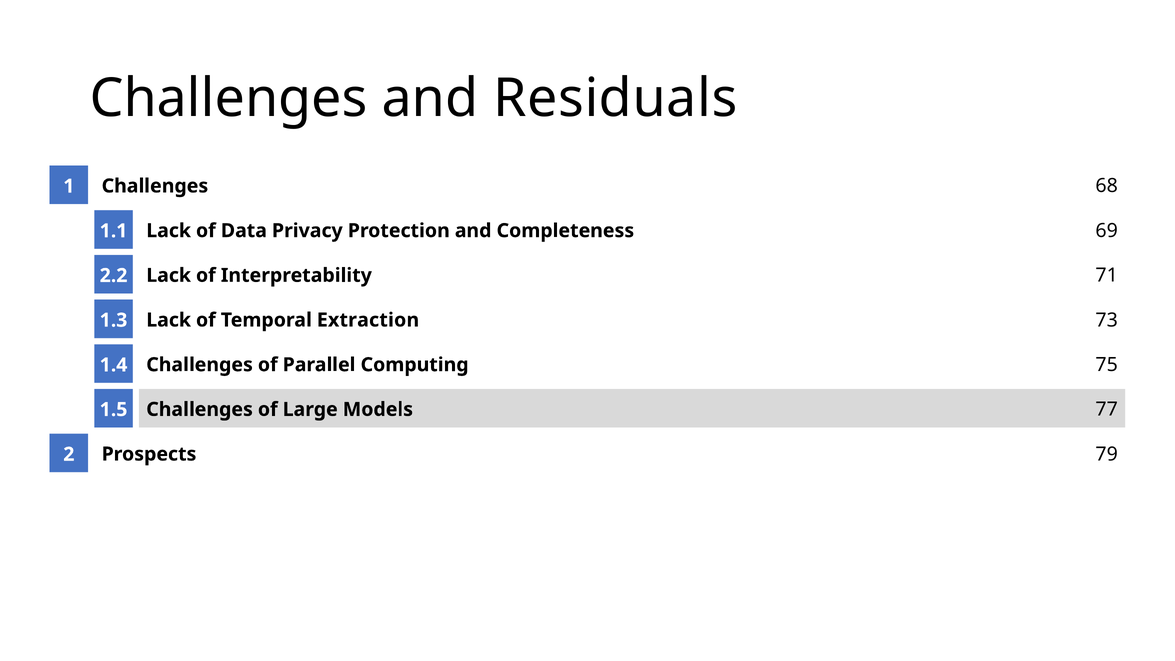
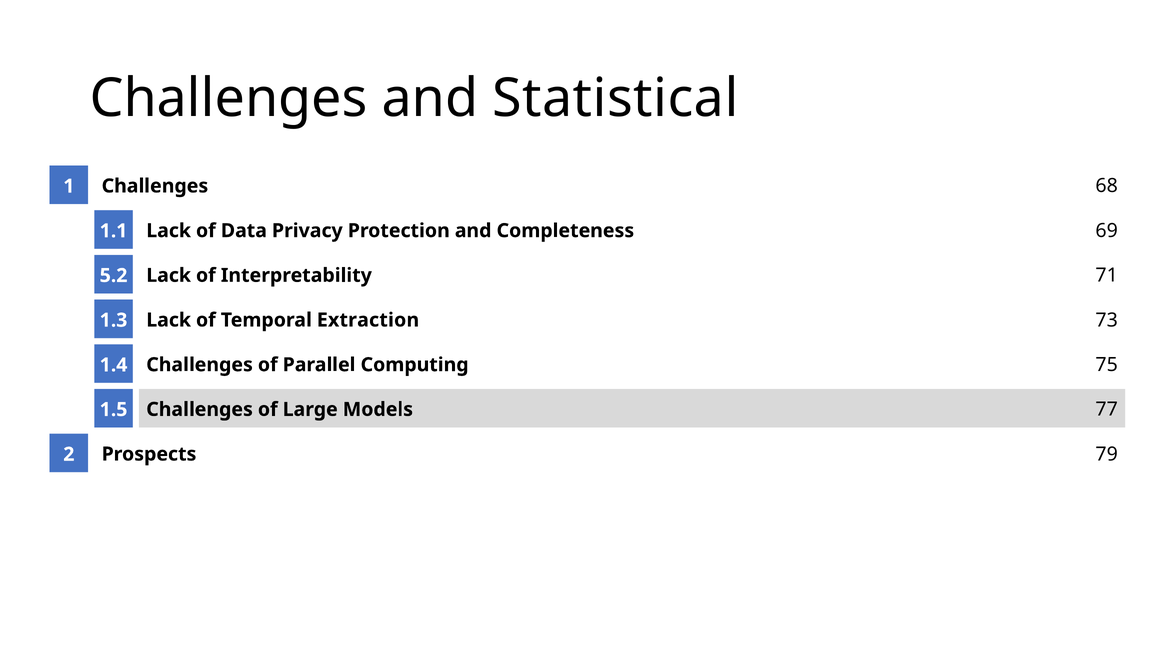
Residuals: Residuals -> Statistical
2.2: 2.2 -> 5.2
